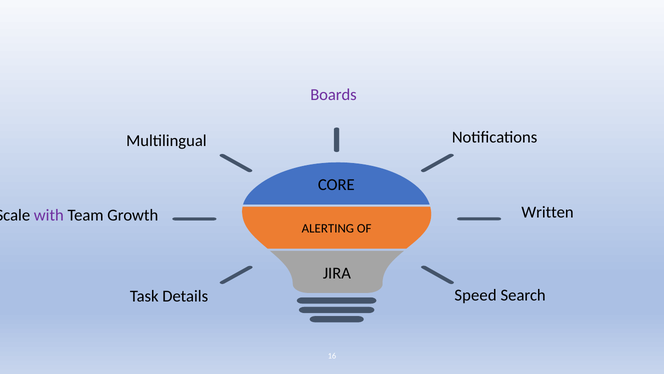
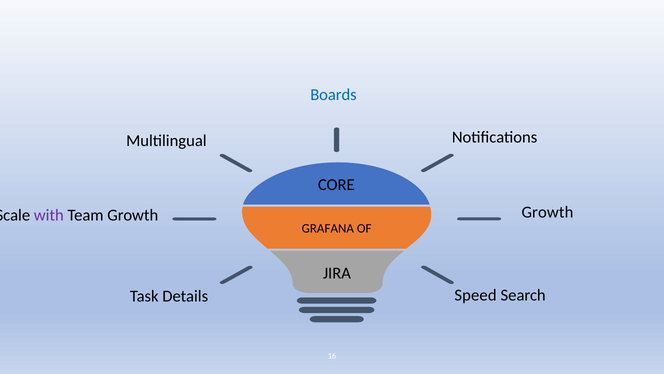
Boards colour: purple -> blue
Written at (548, 212): Written -> Growth
ALERTING: ALERTING -> GRAFANA
